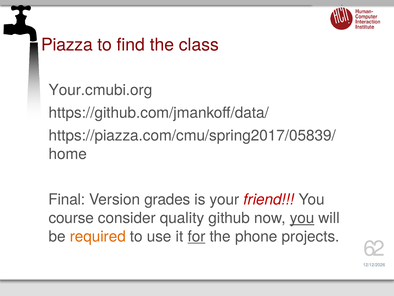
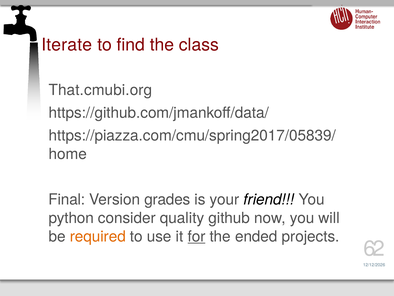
Piazza: Piazza -> Iterate
Your.cmubi.org: Your.cmubi.org -> That.cmubi.org
friend colour: red -> black
course: course -> python
you at (302, 218) underline: present -> none
phone: phone -> ended
